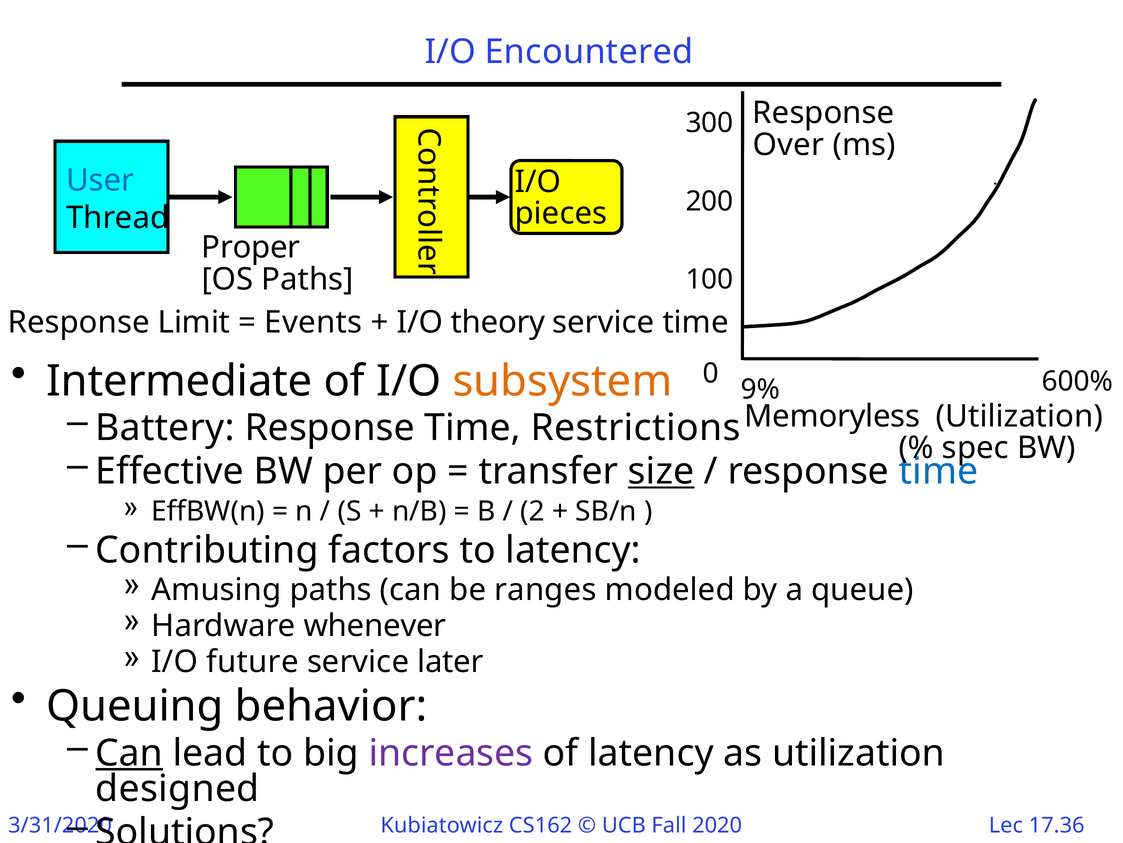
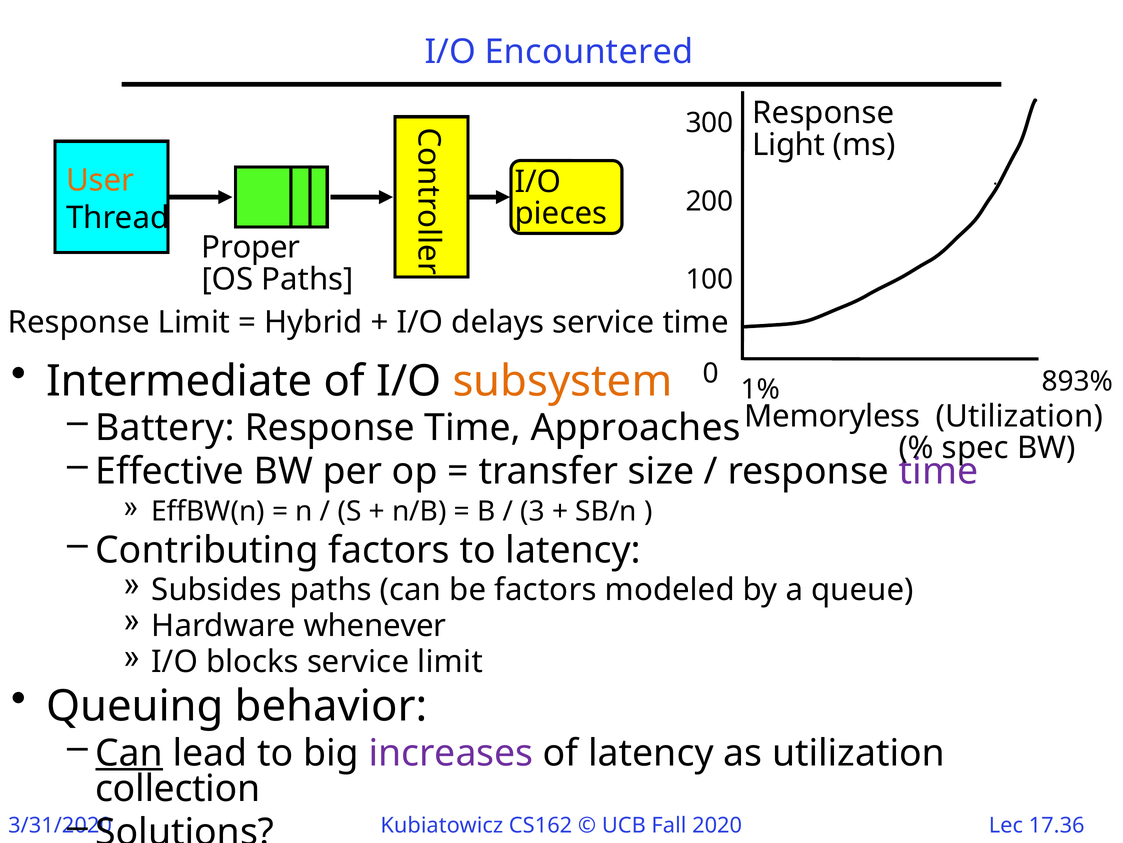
Over: Over -> Light
User colour: blue -> orange
Events: Events -> Hybrid
theory: theory -> delays
600%: 600% -> 893%
9%: 9% -> 1%
Restrictions: Restrictions -> Approaches
size underline: present -> none
time at (938, 471) colour: blue -> purple
2: 2 -> 3
Amusing: Amusing -> Subsides
be ranges: ranges -> factors
future: future -> blocks
service later: later -> limit
designed: designed -> collection
